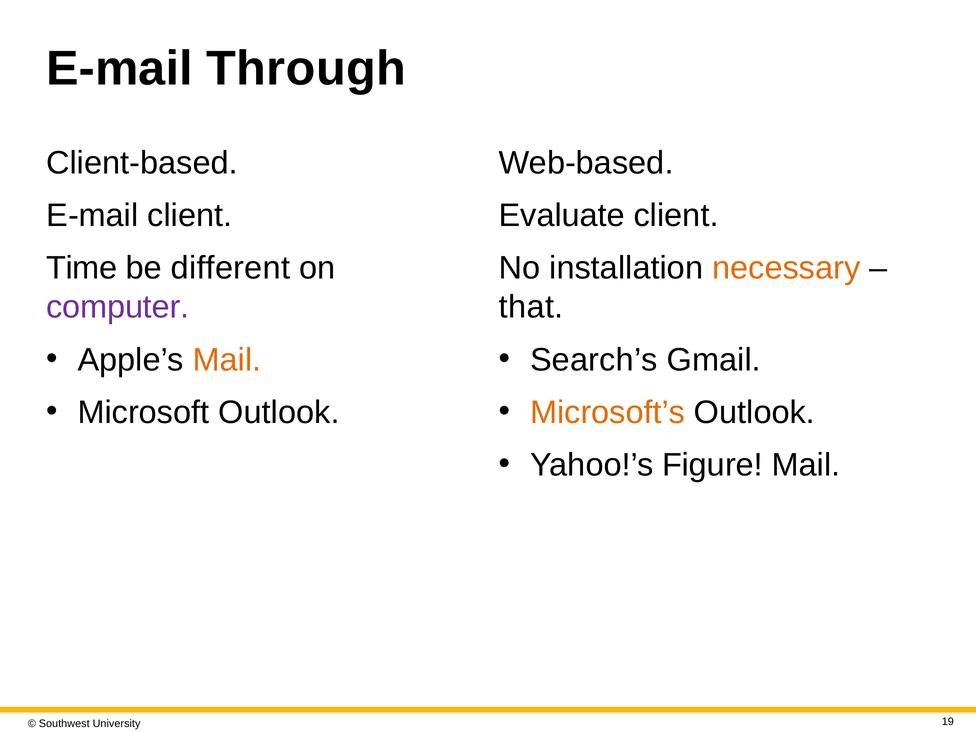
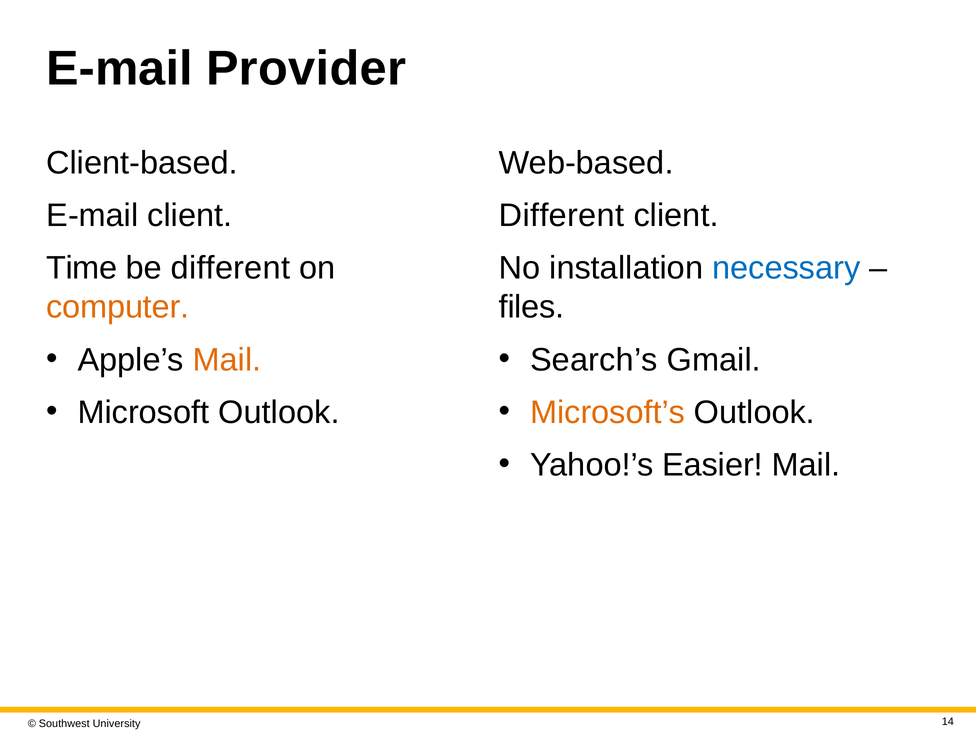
Through: Through -> Provider
Evaluate at (562, 216): Evaluate -> Different
necessary colour: orange -> blue
computer colour: purple -> orange
that: that -> files
Figure: Figure -> Easier
19: 19 -> 14
